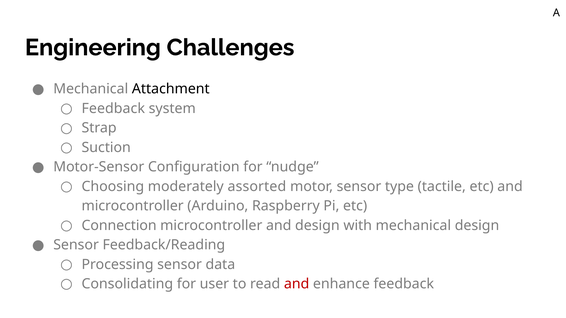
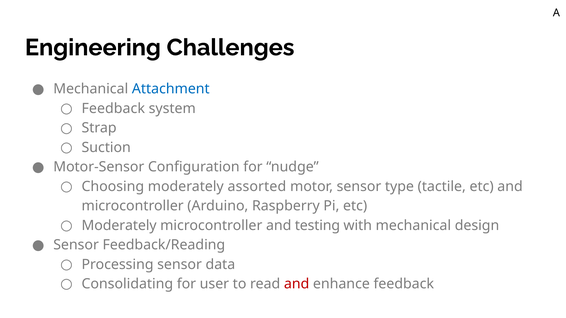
Attachment colour: black -> blue
Connection at (119, 226): Connection -> Moderately
and design: design -> testing
